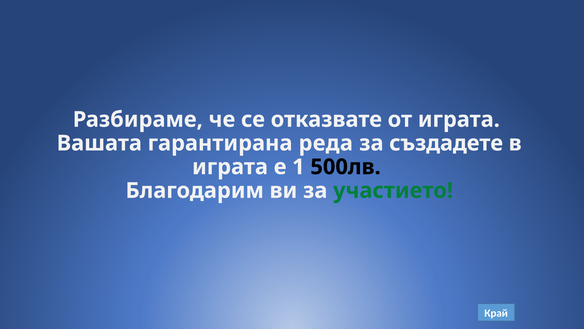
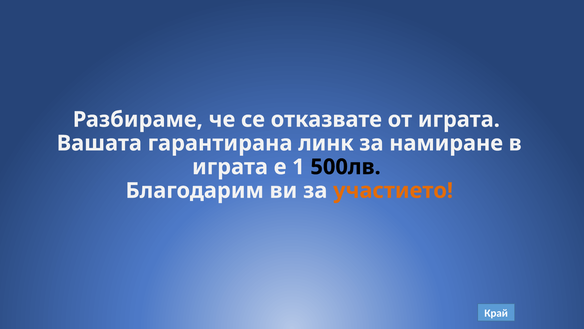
реда: реда -> линк
създадете: създадете -> намиране
участието colour: green -> orange
